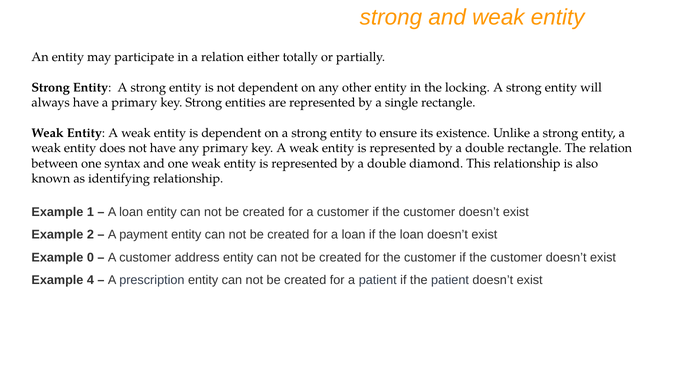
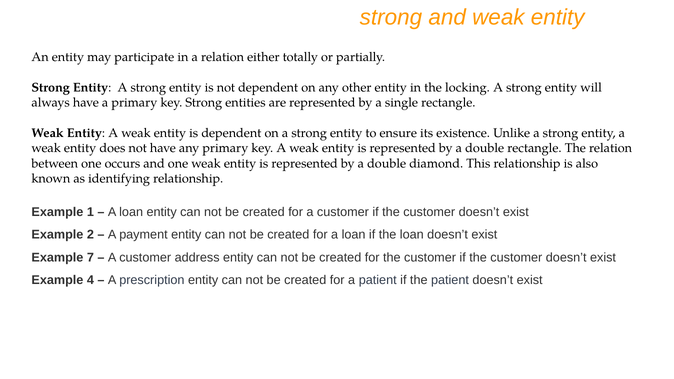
syntax: syntax -> occurs
0: 0 -> 7
